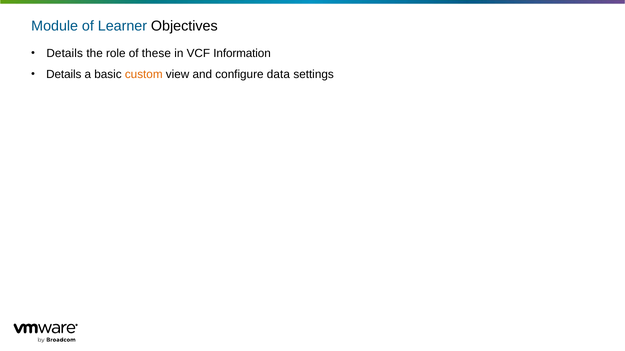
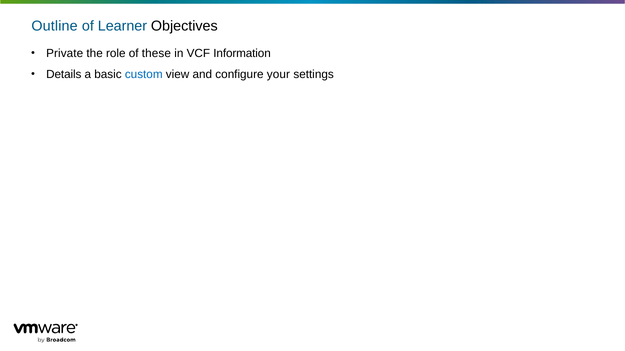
Module: Module -> Outline
Details at (65, 54): Details -> Private
custom colour: orange -> blue
data: data -> your
